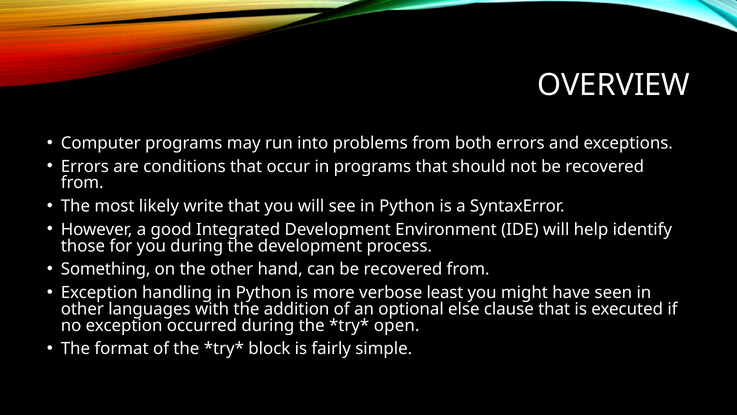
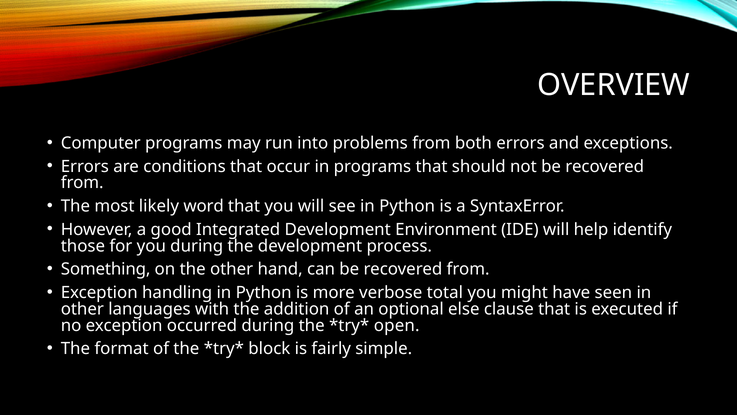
write: write -> word
least: least -> total
